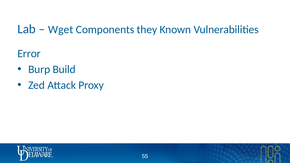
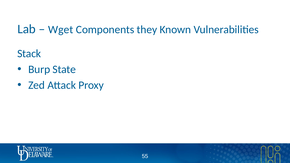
Error: Error -> Stack
Build: Build -> State
